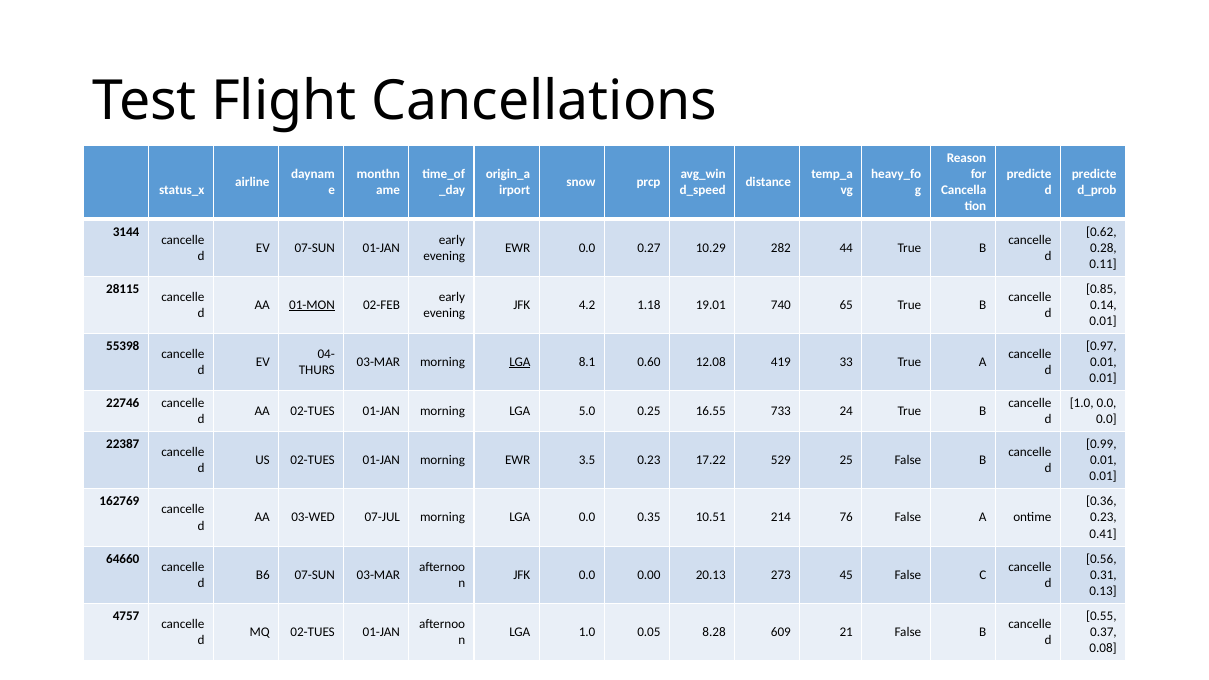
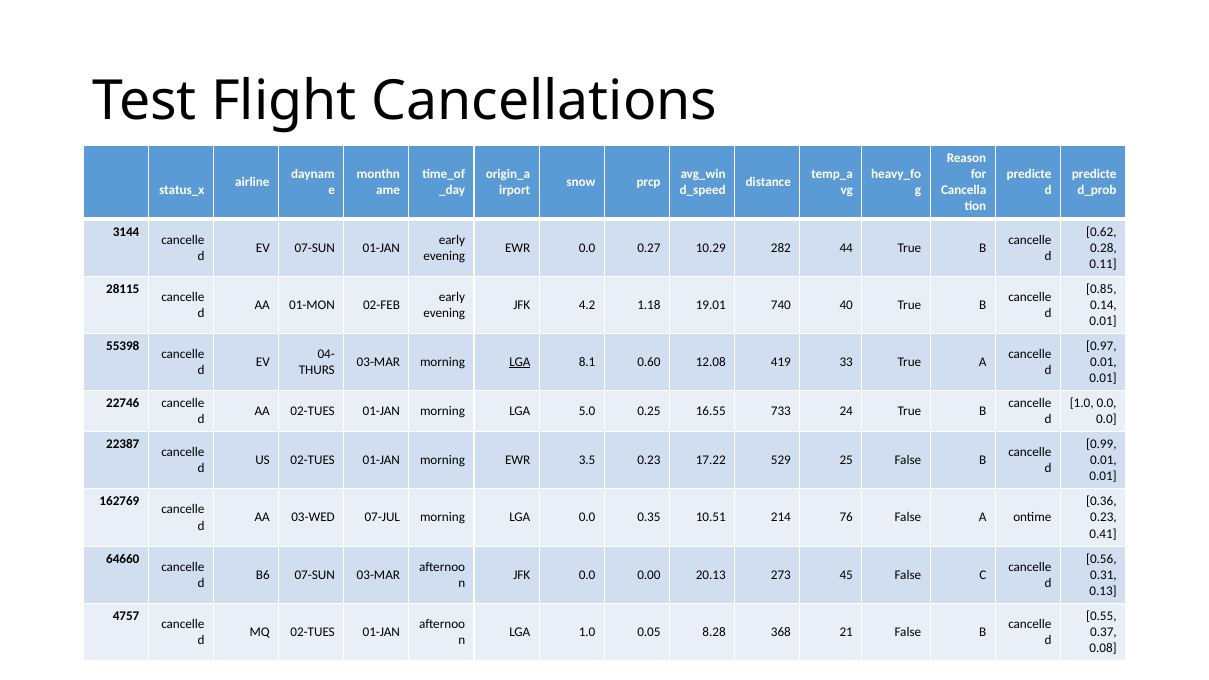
01-MON underline: present -> none
65: 65 -> 40
609: 609 -> 368
